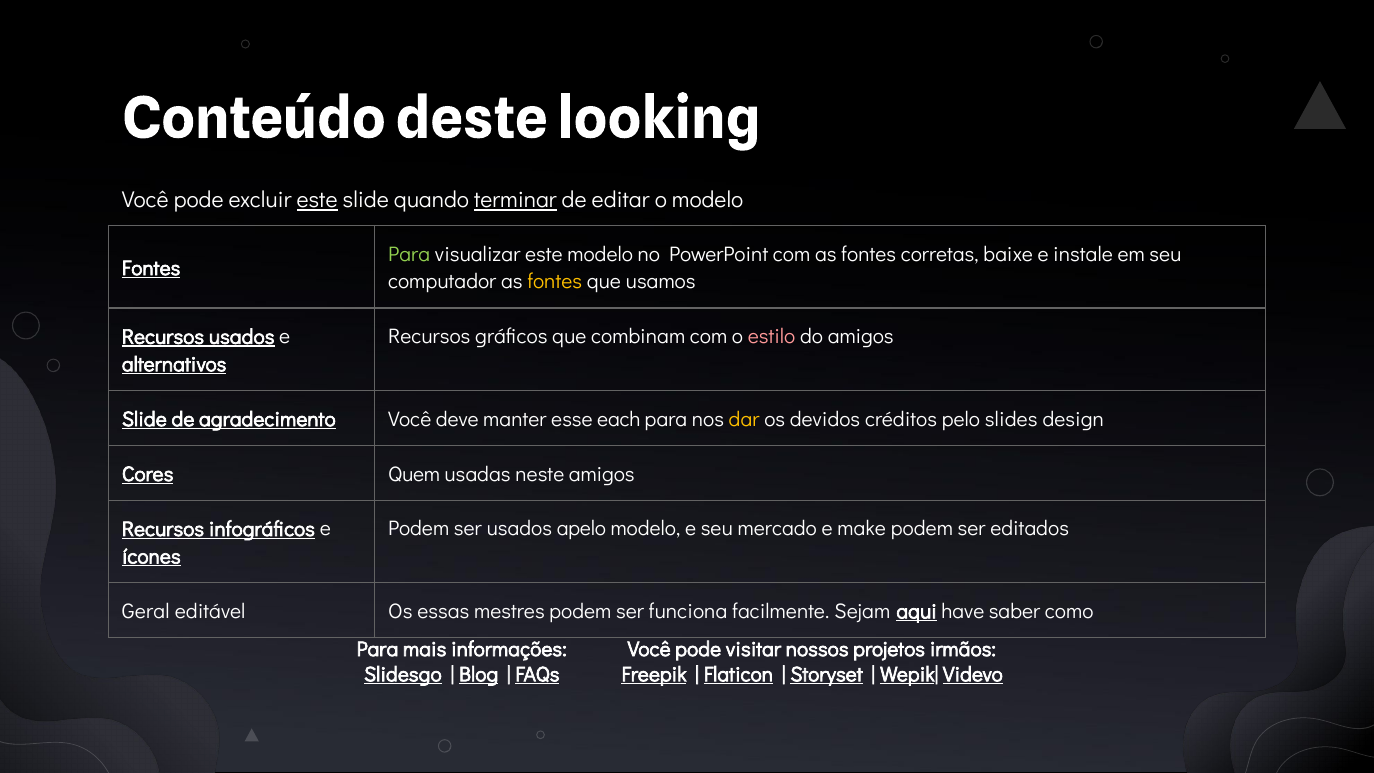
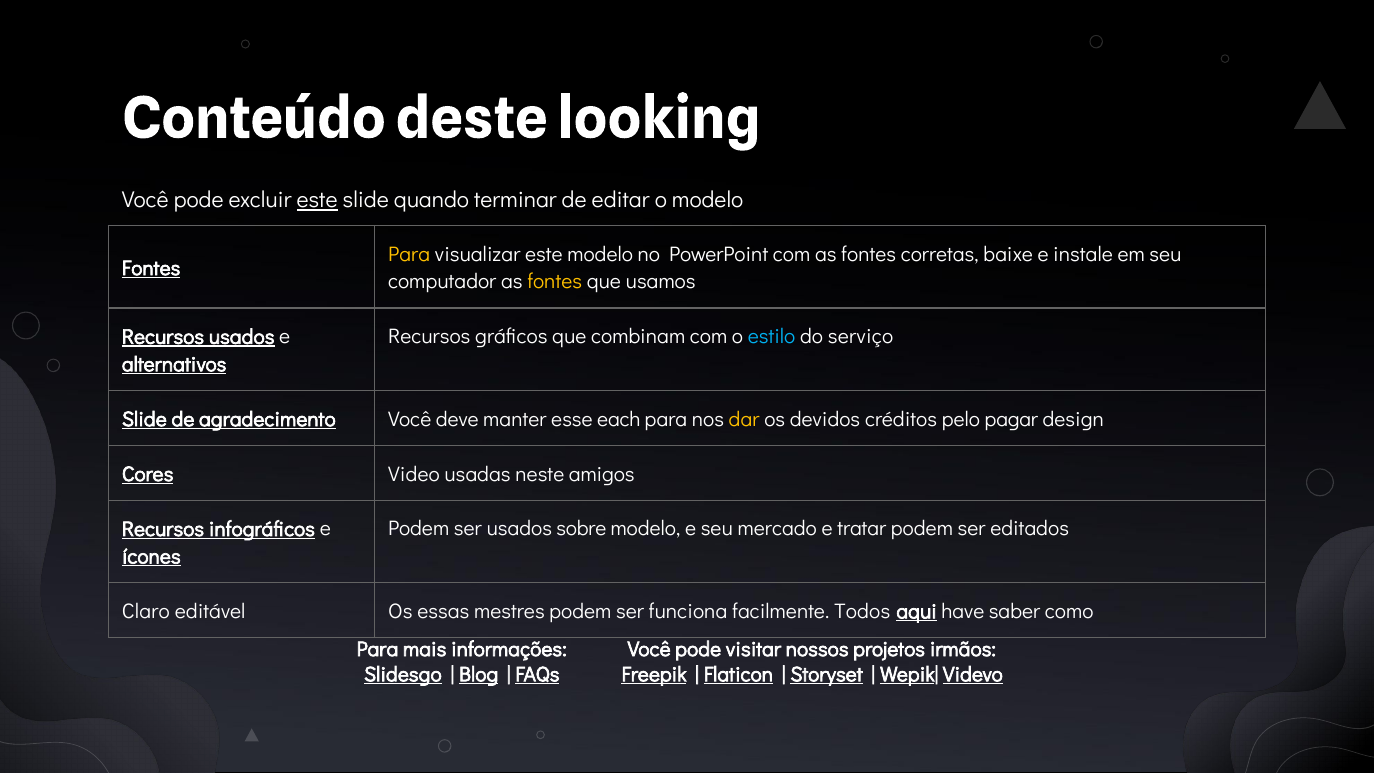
terminar underline: present -> none
Para at (409, 254) colour: light green -> yellow
estilo colour: pink -> light blue
do amigos: amigos -> serviço
slides: slides -> pagar
Quem: Quem -> Video
apelo: apelo -> sobre
make: make -> tratar
Geral: Geral -> Claro
Sejam: Sejam -> Todos
